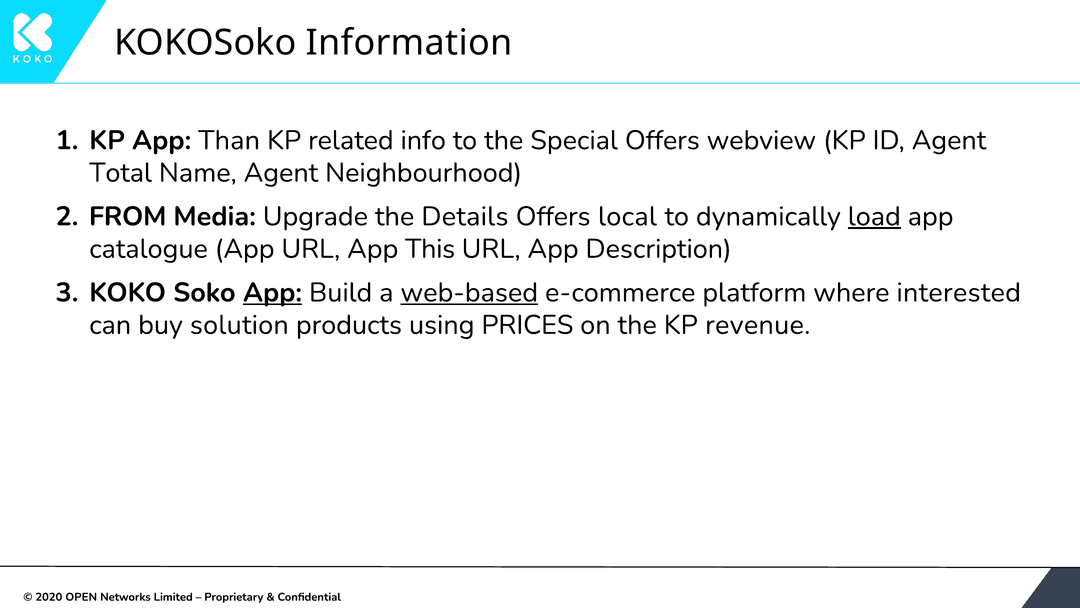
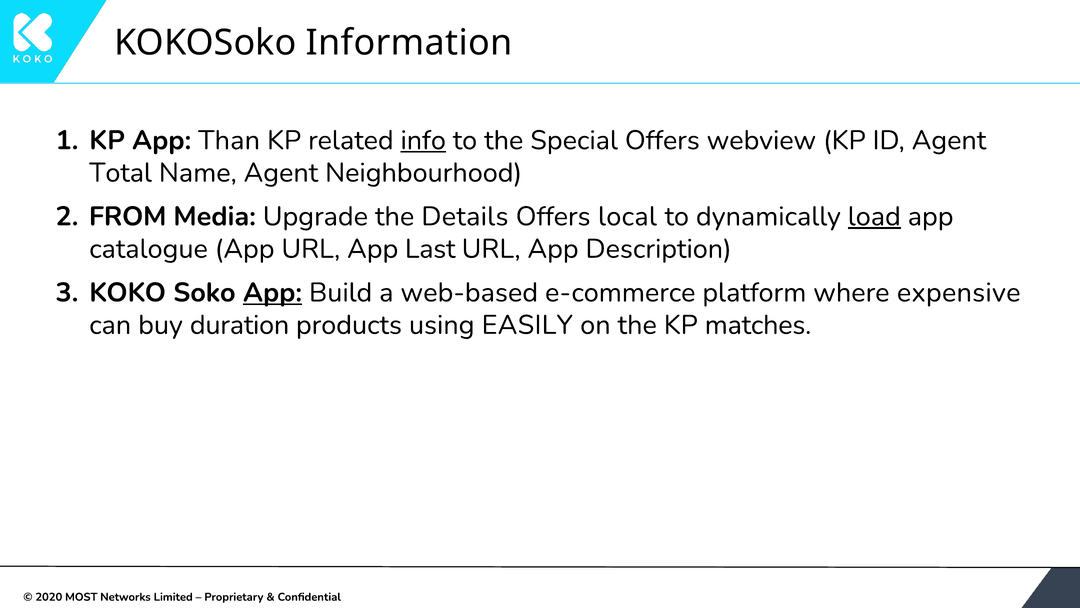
info underline: none -> present
This: This -> Last
web-based underline: present -> none
interested: interested -> expensive
solution: solution -> duration
PRICES: PRICES -> EASILY
revenue: revenue -> matches
OPEN: OPEN -> MOST
